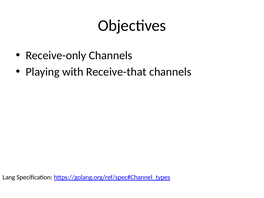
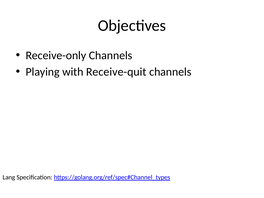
Receive-that: Receive-that -> Receive-quit
